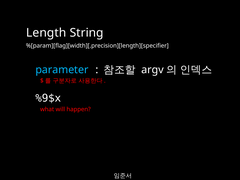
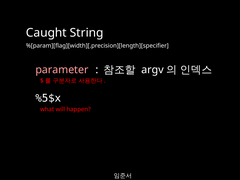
Length: Length -> Caught
parameter colour: light blue -> pink
%9$x: %9$x -> %5$x
